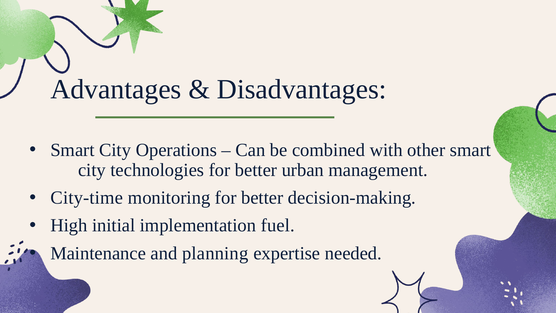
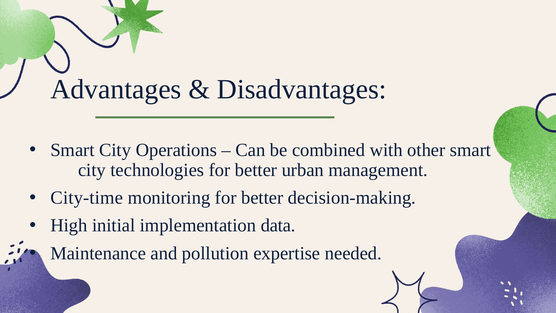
fuel: fuel -> data
planning: planning -> pollution
